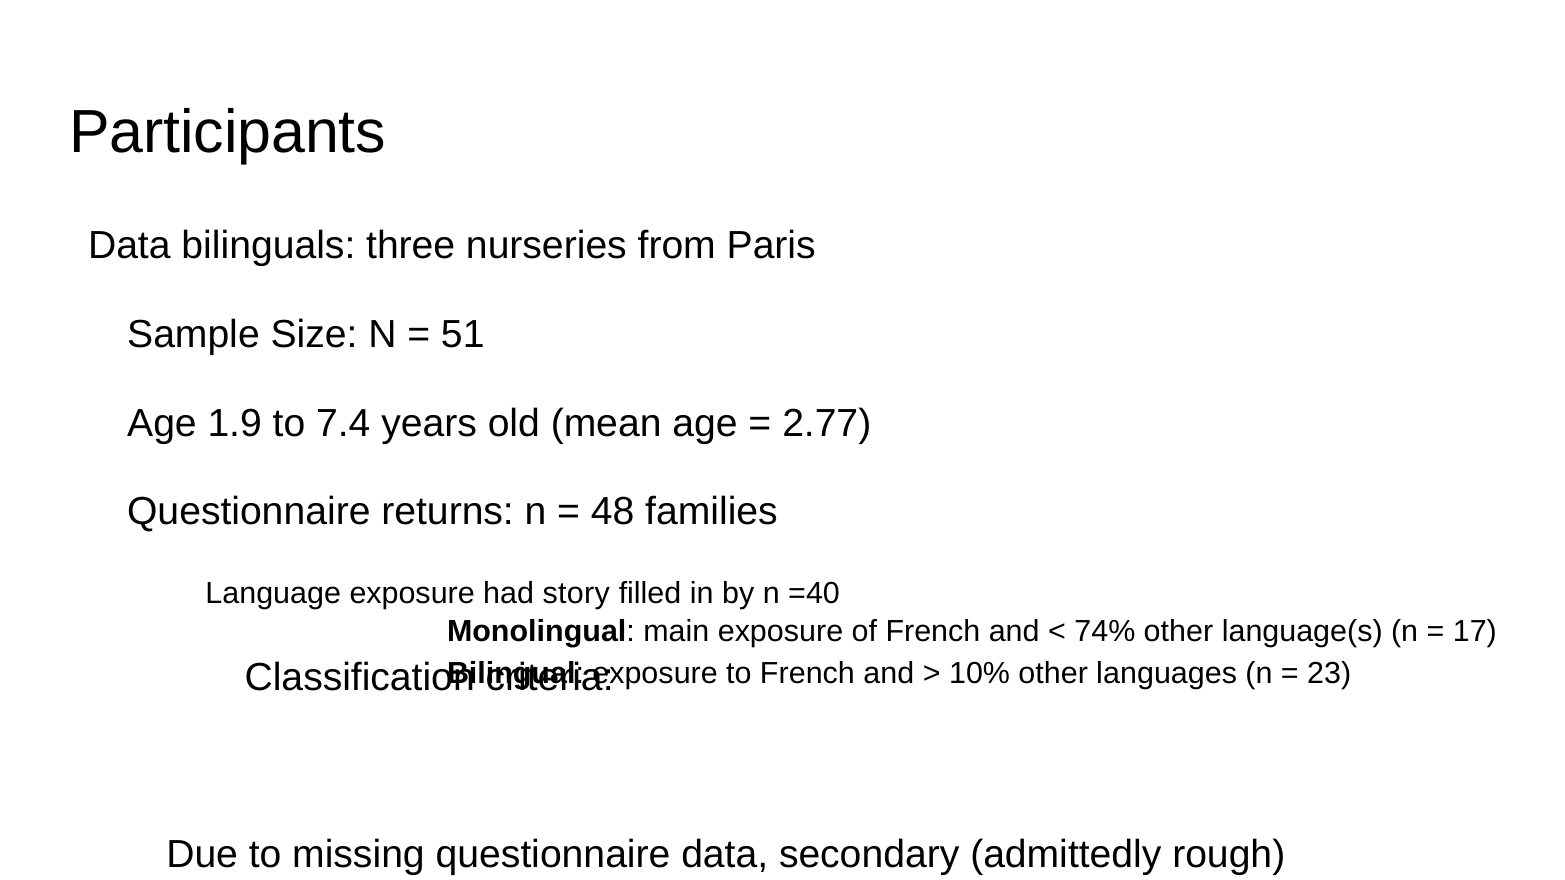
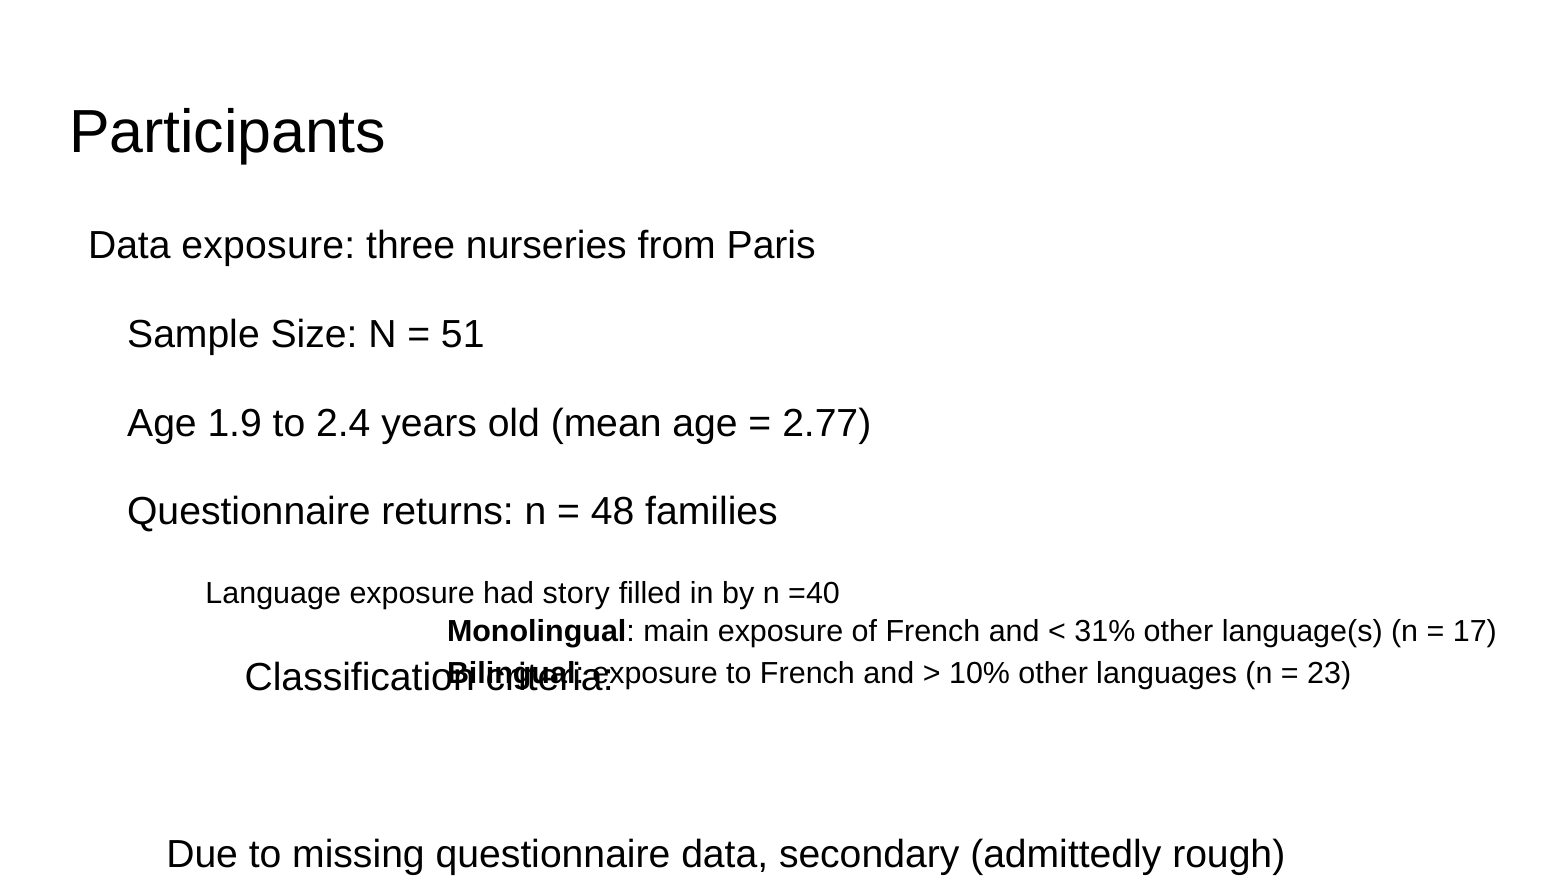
Data bilinguals: bilinguals -> exposure
7.4: 7.4 -> 2.4
74%: 74% -> 31%
